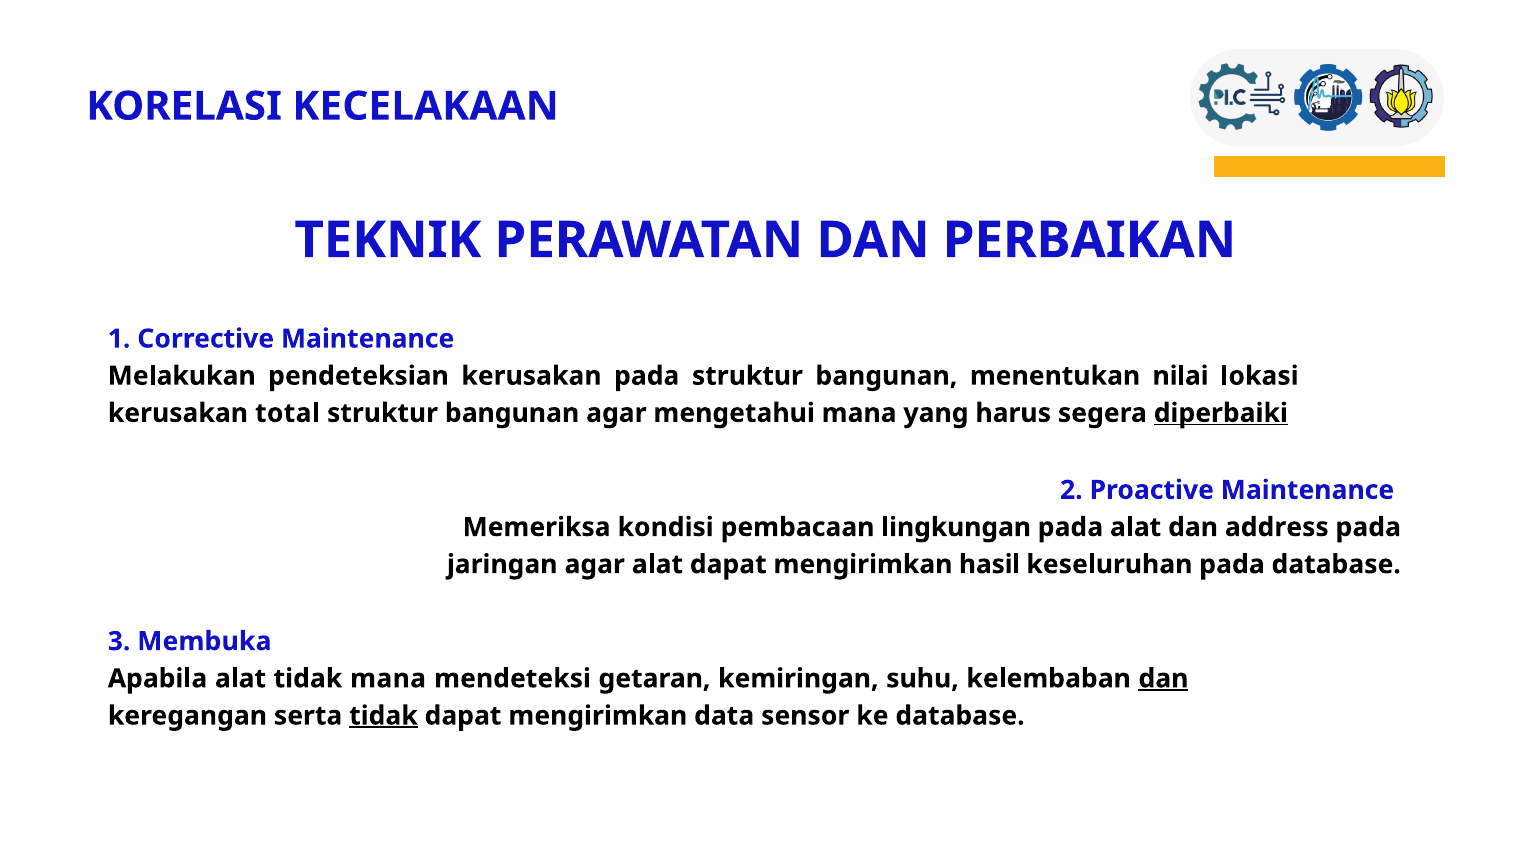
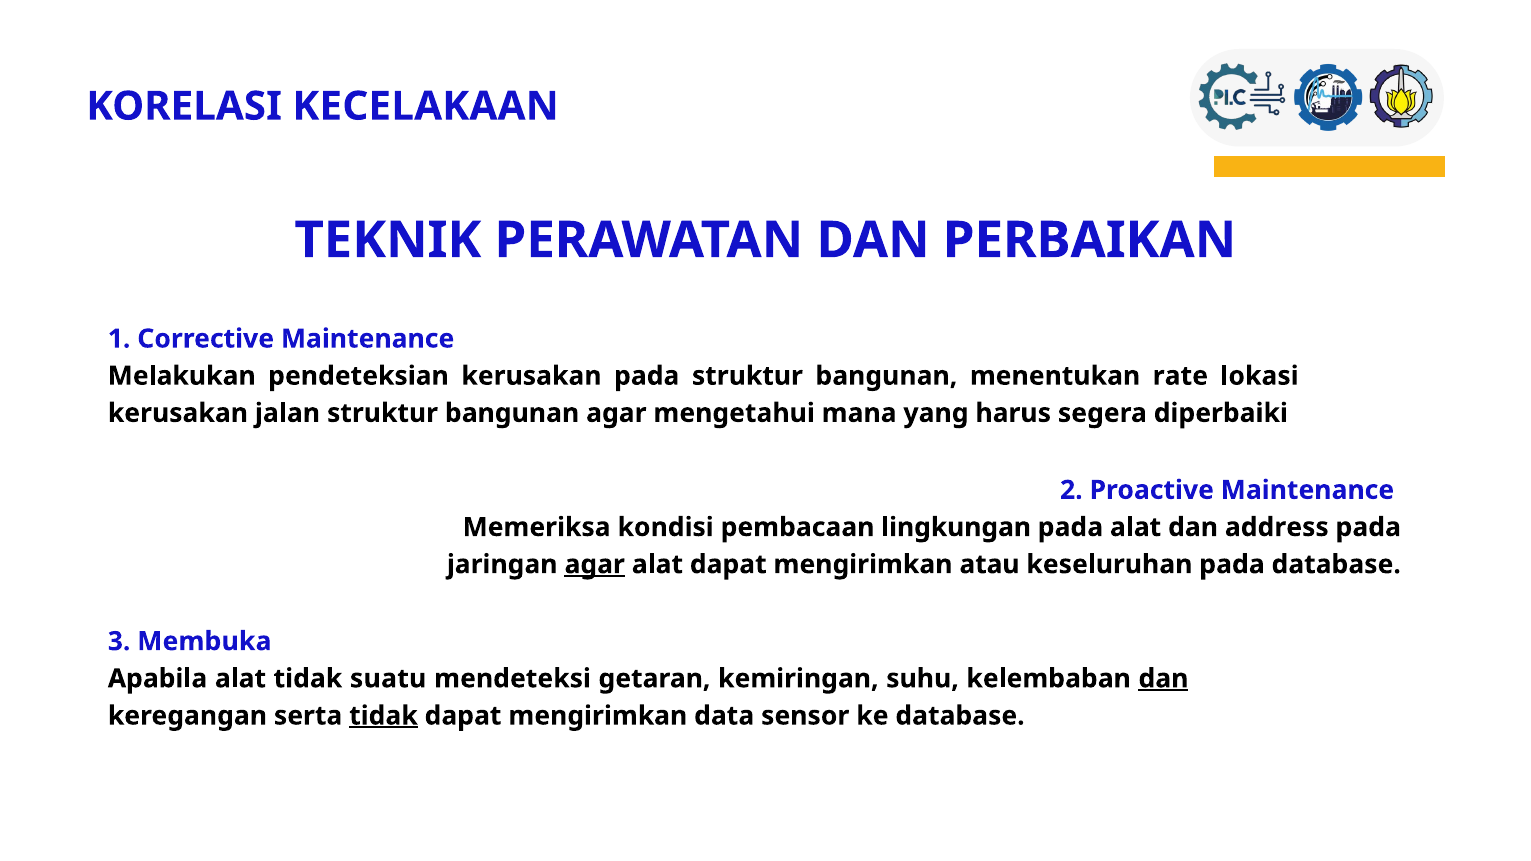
nilai: nilai -> rate
total: total -> jalan
diperbaiki underline: present -> none
agar at (595, 565) underline: none -> present
hasil: hasil -> atau
tidak mana: mana -> suatu
